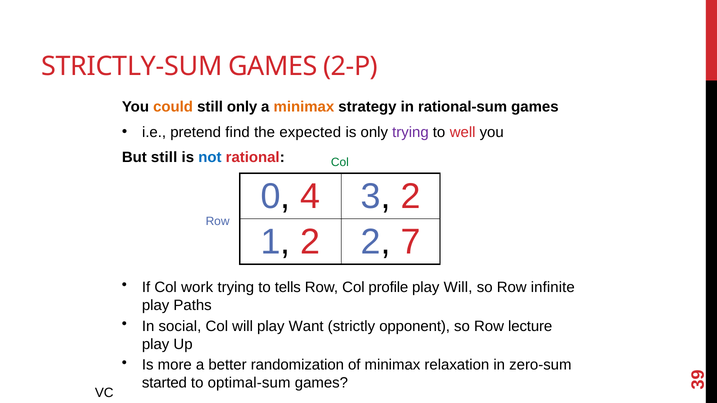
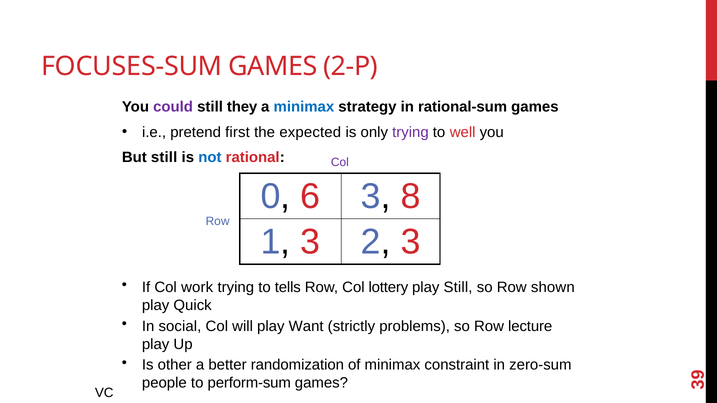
STRICTLY-SUM: STRICTLY-SUM -> FOCUSES-SUM
could colour: orange -> purple
still only: only -> they
minimax at (304, 107) colour: orange -> blue
find: find -> first
Col at (340, 163) colour: green -> purple
4: 4 -> 6
3 2: 2 -> 8
1 2: 2 -> 3
2 7: 7 -> 3
profile: profile -> lottery
play Will: Will -> Still
infinite: infinite -> shown
Paths: Paths -> Quick
opponent: opponent -> problems
more: more -> other
relaxation: relaxation -> constraint
started: started -> people
optimal-sum: optimal-sum -> perform-sum
